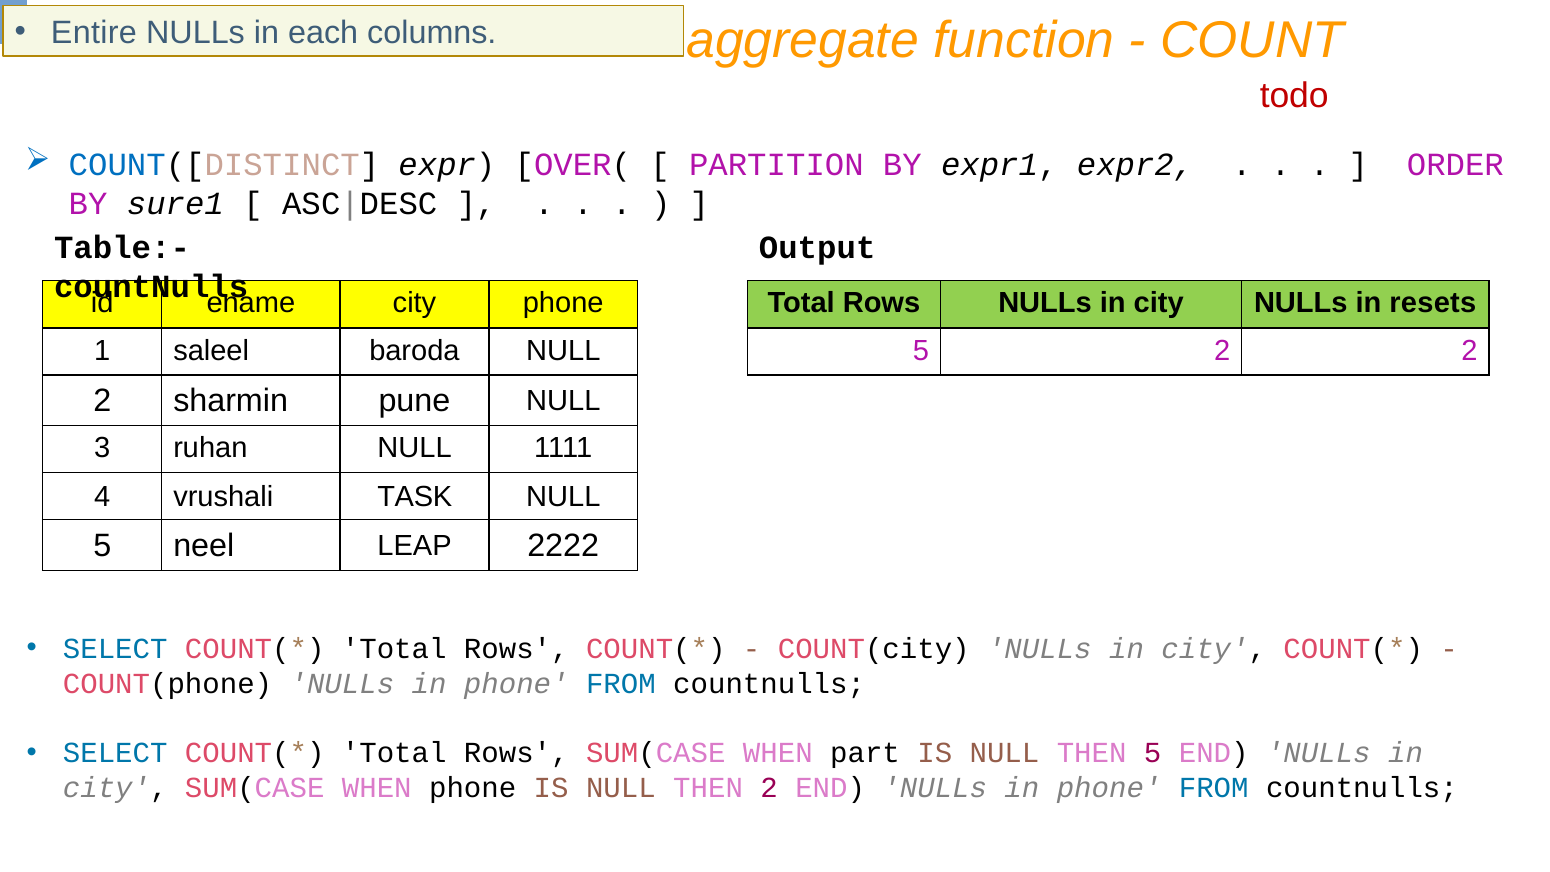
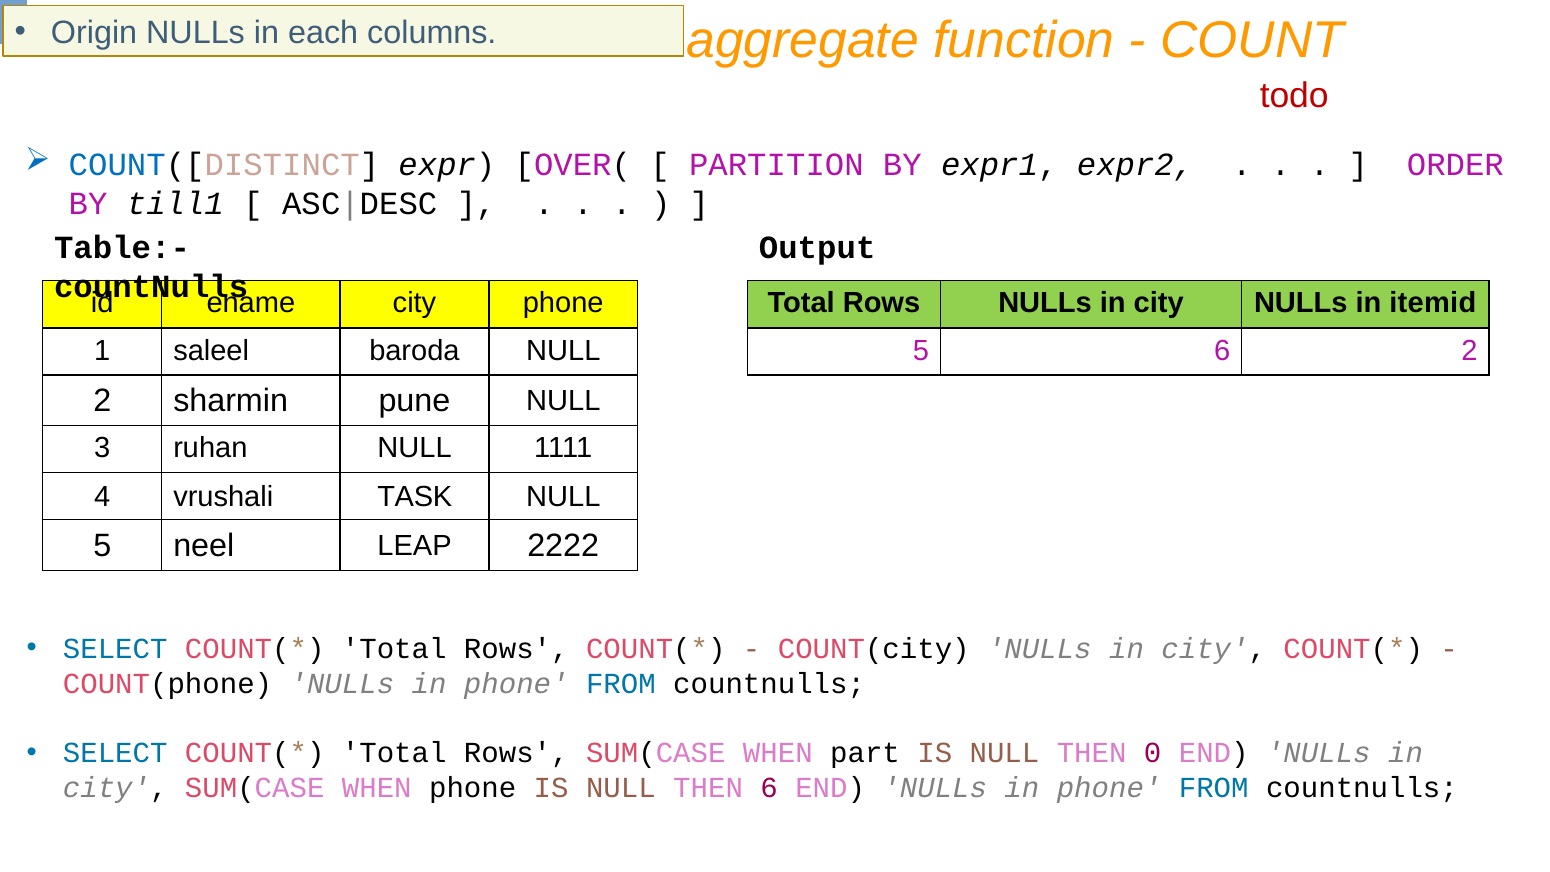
Entire: Entire -> Origin
sure1: sure1 -> till1
resets: resets -> itemid
5 2: 2 -> 6
THEN 5: 5 -> 0
THEN 2: 2 -> 6
